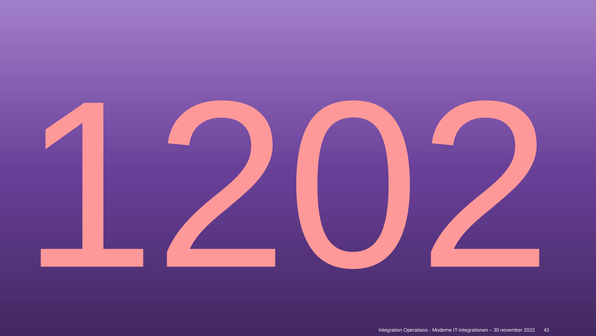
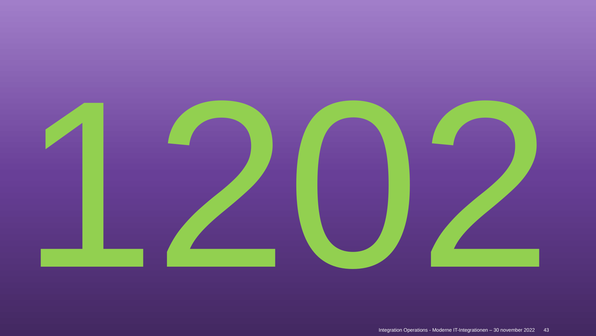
1202 colour: pink -> light green
